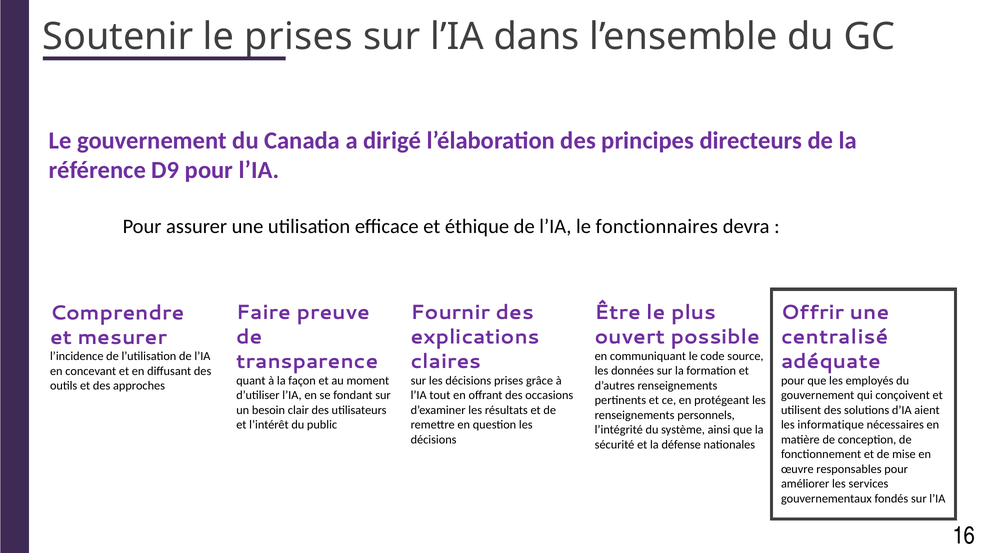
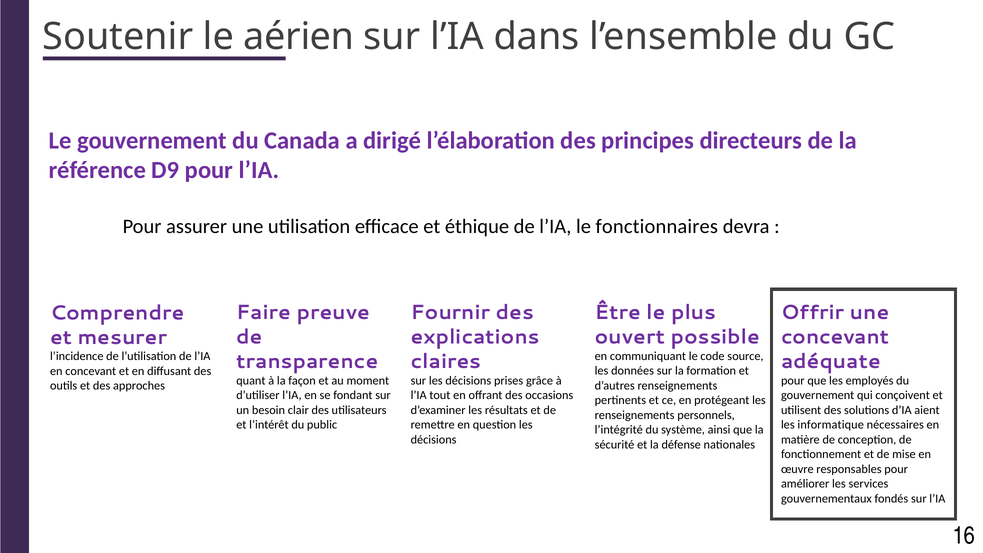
le prises: prises -> aérien
centralisé at (835, 337): centralisé -> concevant
